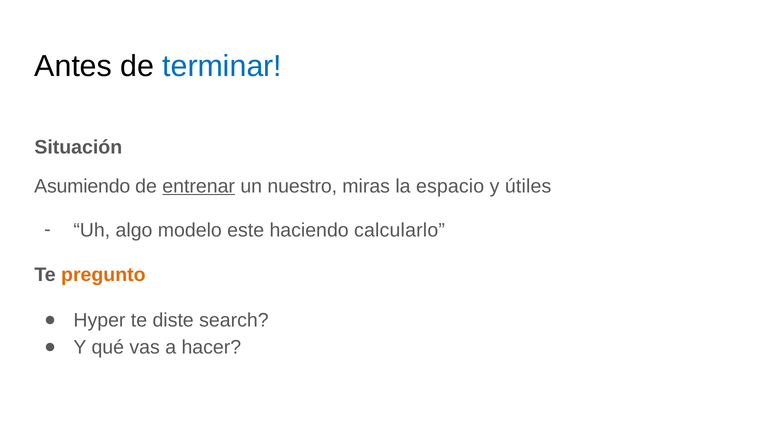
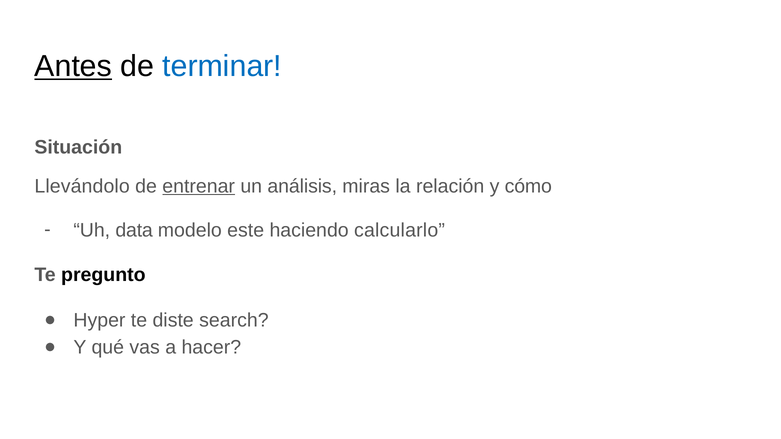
Antes underline: none -> present
Asumiendo: Asumiendo -> Llevándolo
nuestro: nuestro -> análisis
espacio: espacio -> relación
útiles: útiles -> cómo
algo: algo -> data
pregunto colour: orange -> black
